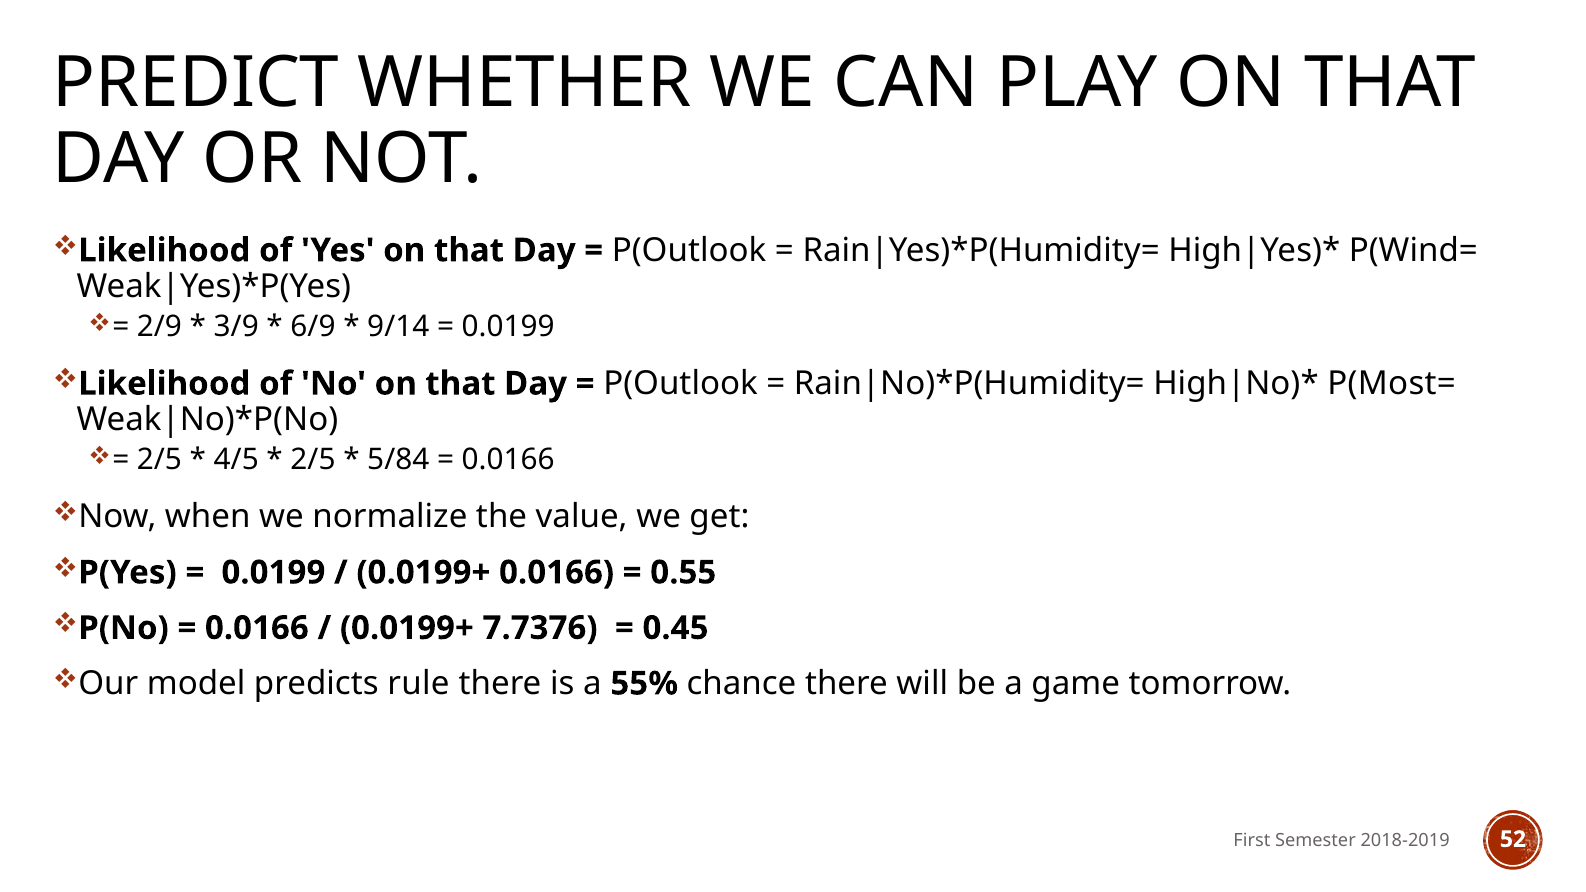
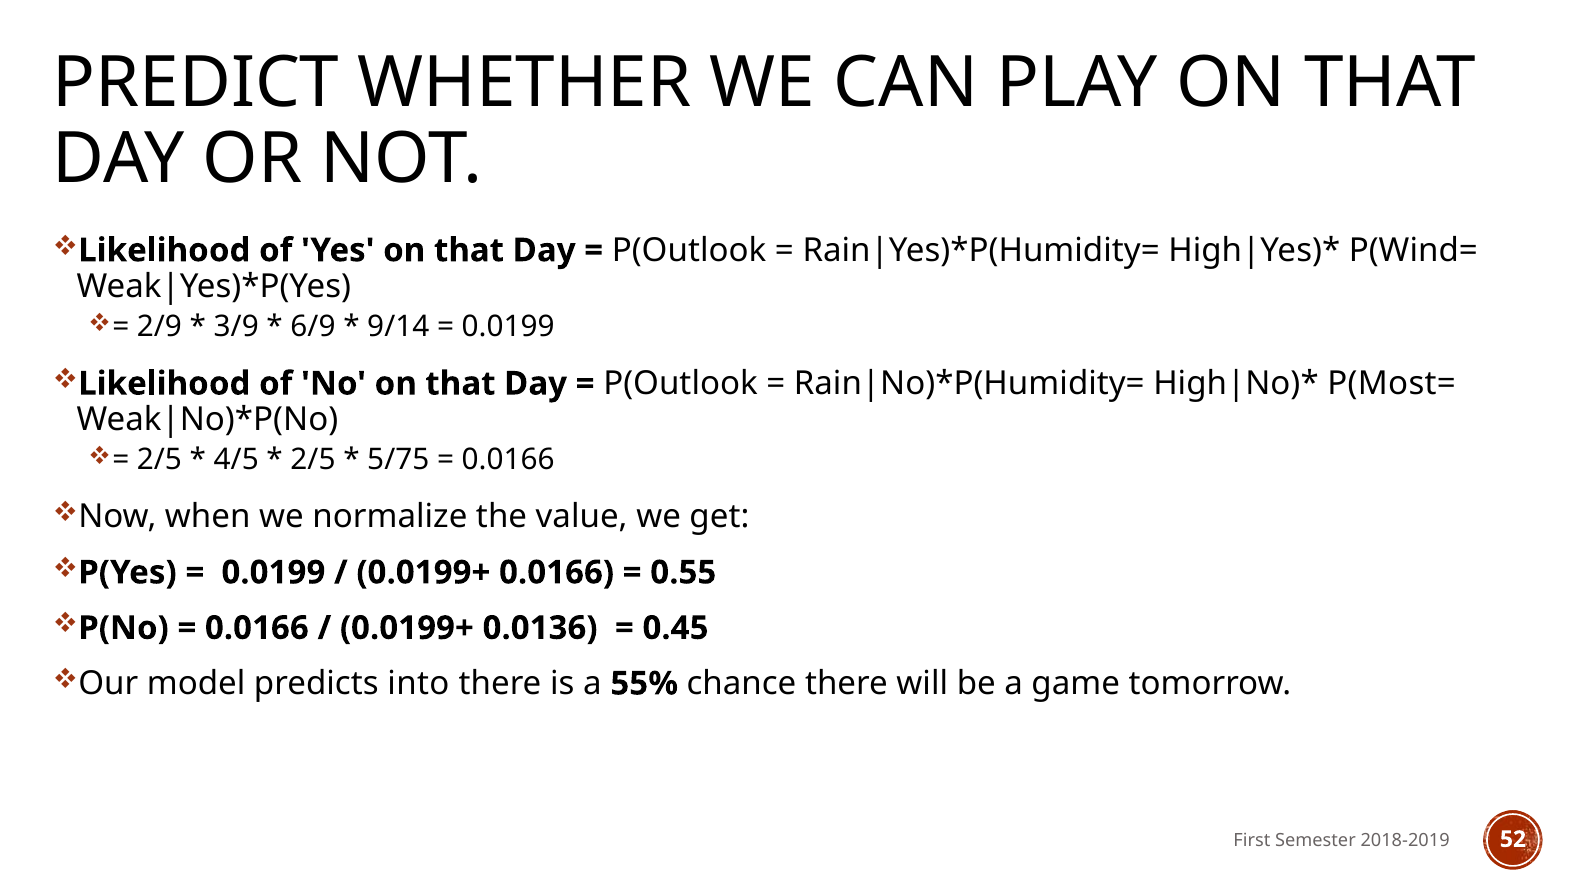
5/84: 5/84 -> 5/75
7.7376: 7.7376 -> 0.0136
rule: rule -> into
